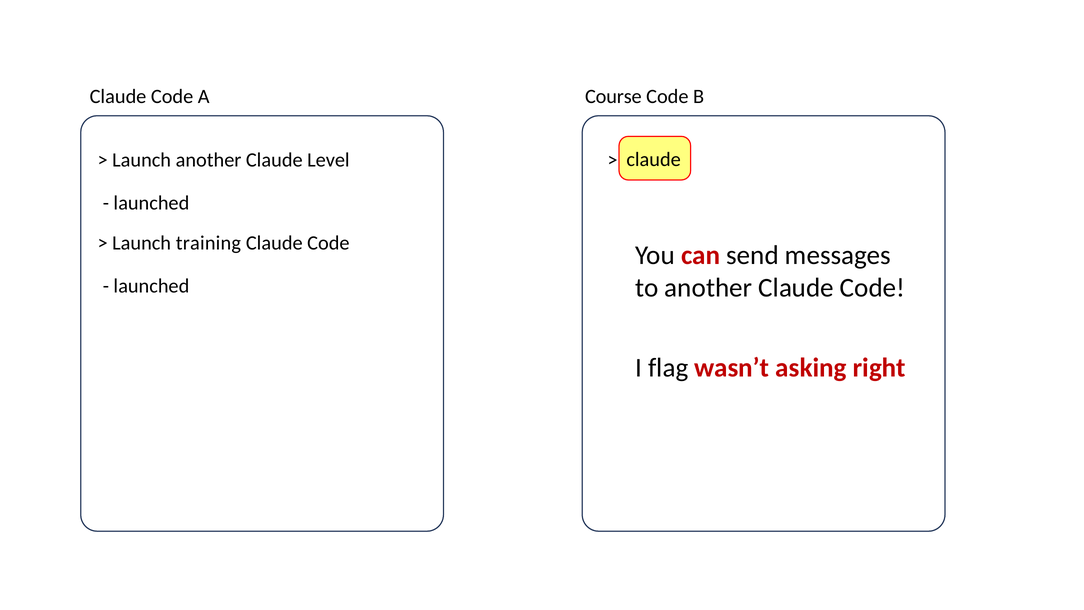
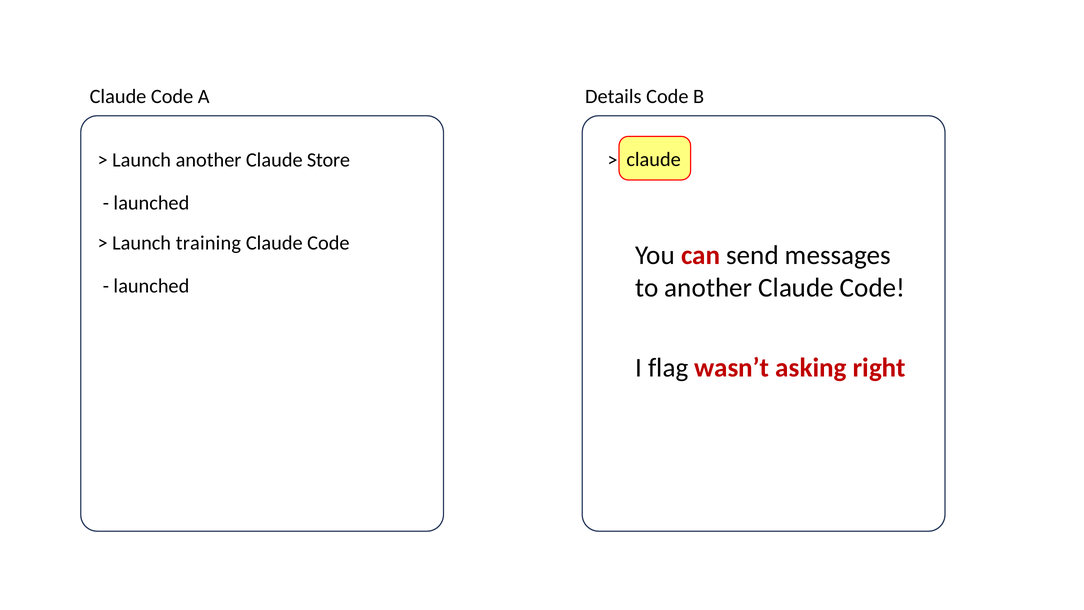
Course: Course -> Details
Level: Level -> Store
